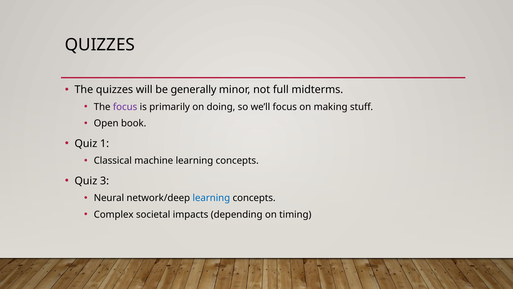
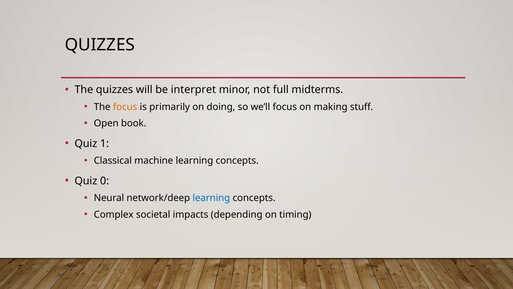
generally: generally -> interpret
focus at (125, 107) colour: purple -> orange
3: 3 -> 0
